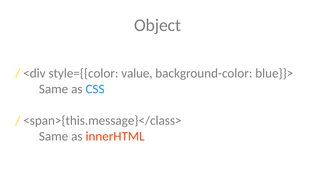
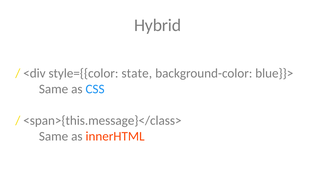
Object: Object -> Hybrid
value: value -> state
